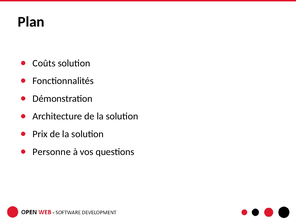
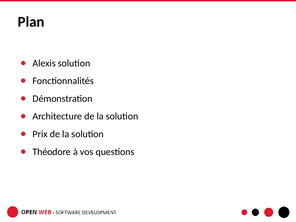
Coûts: Coûts -> Alexis
Personne: Personne -> Théodore
